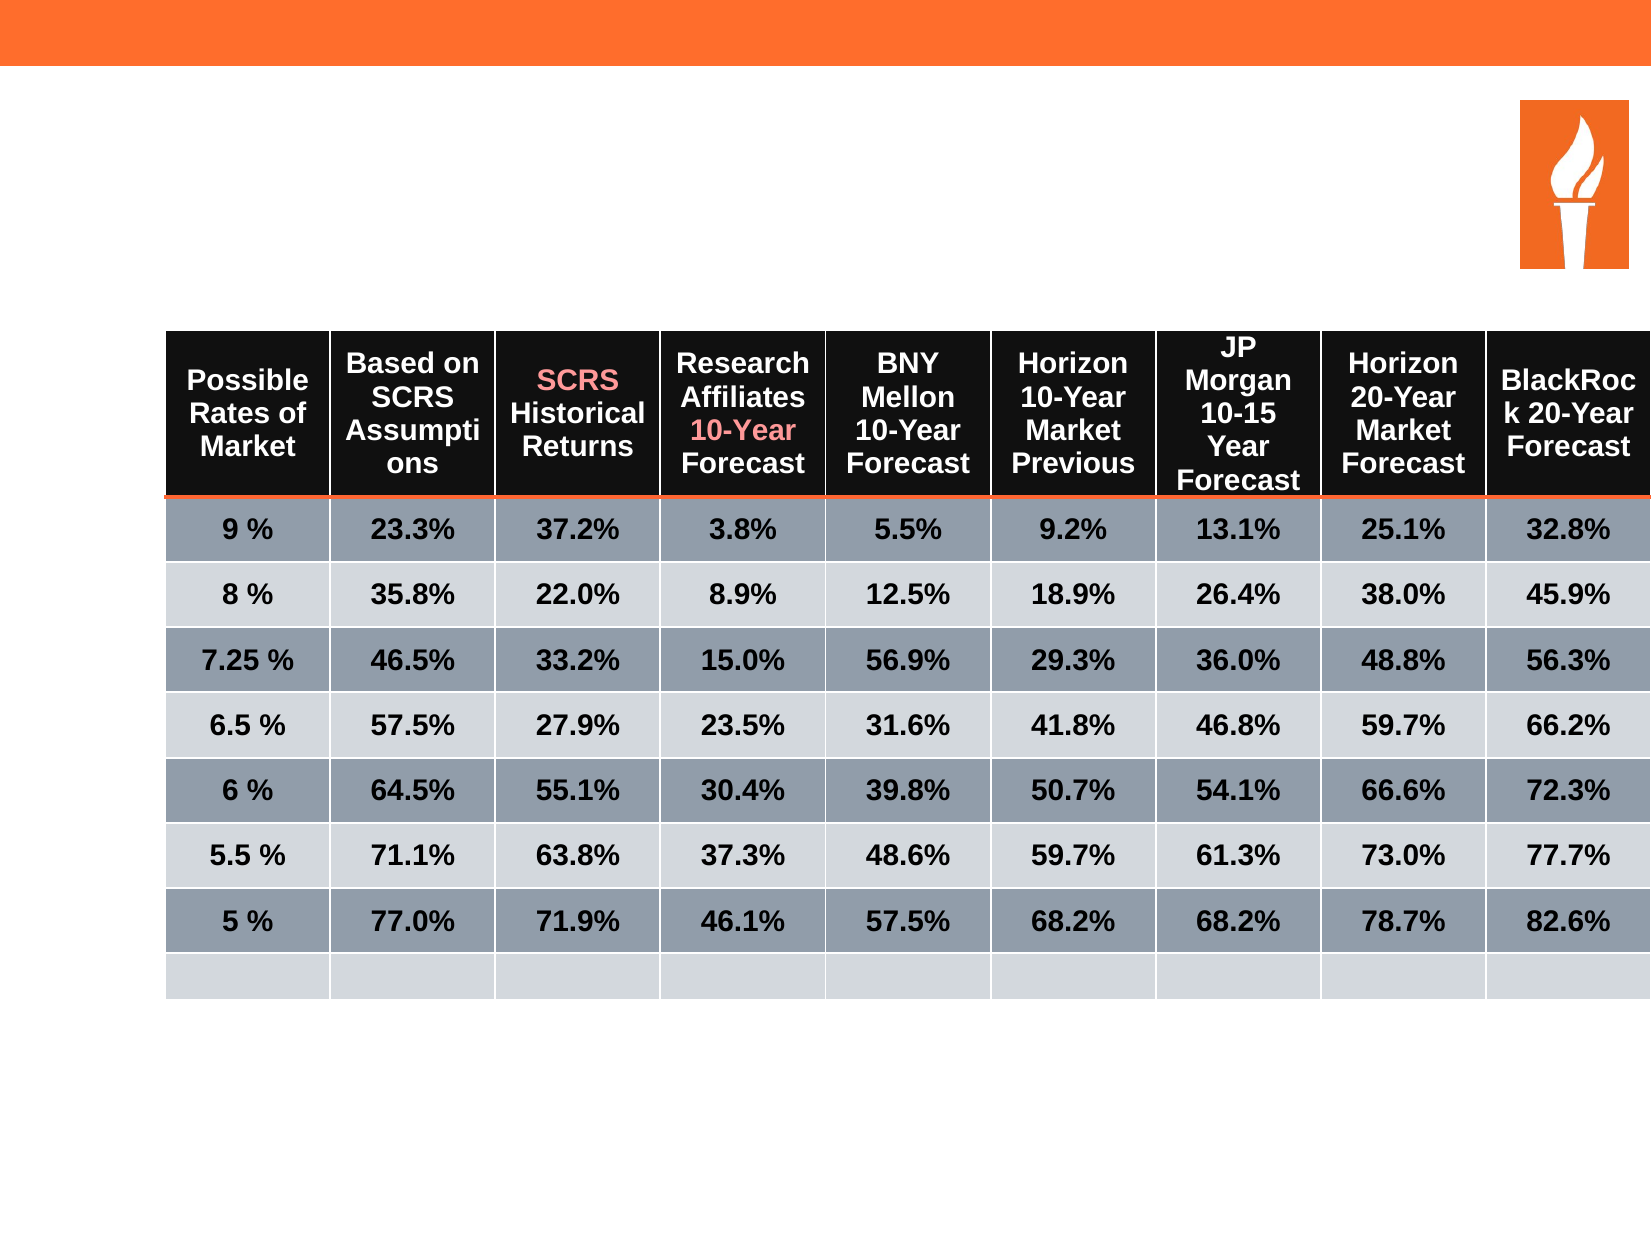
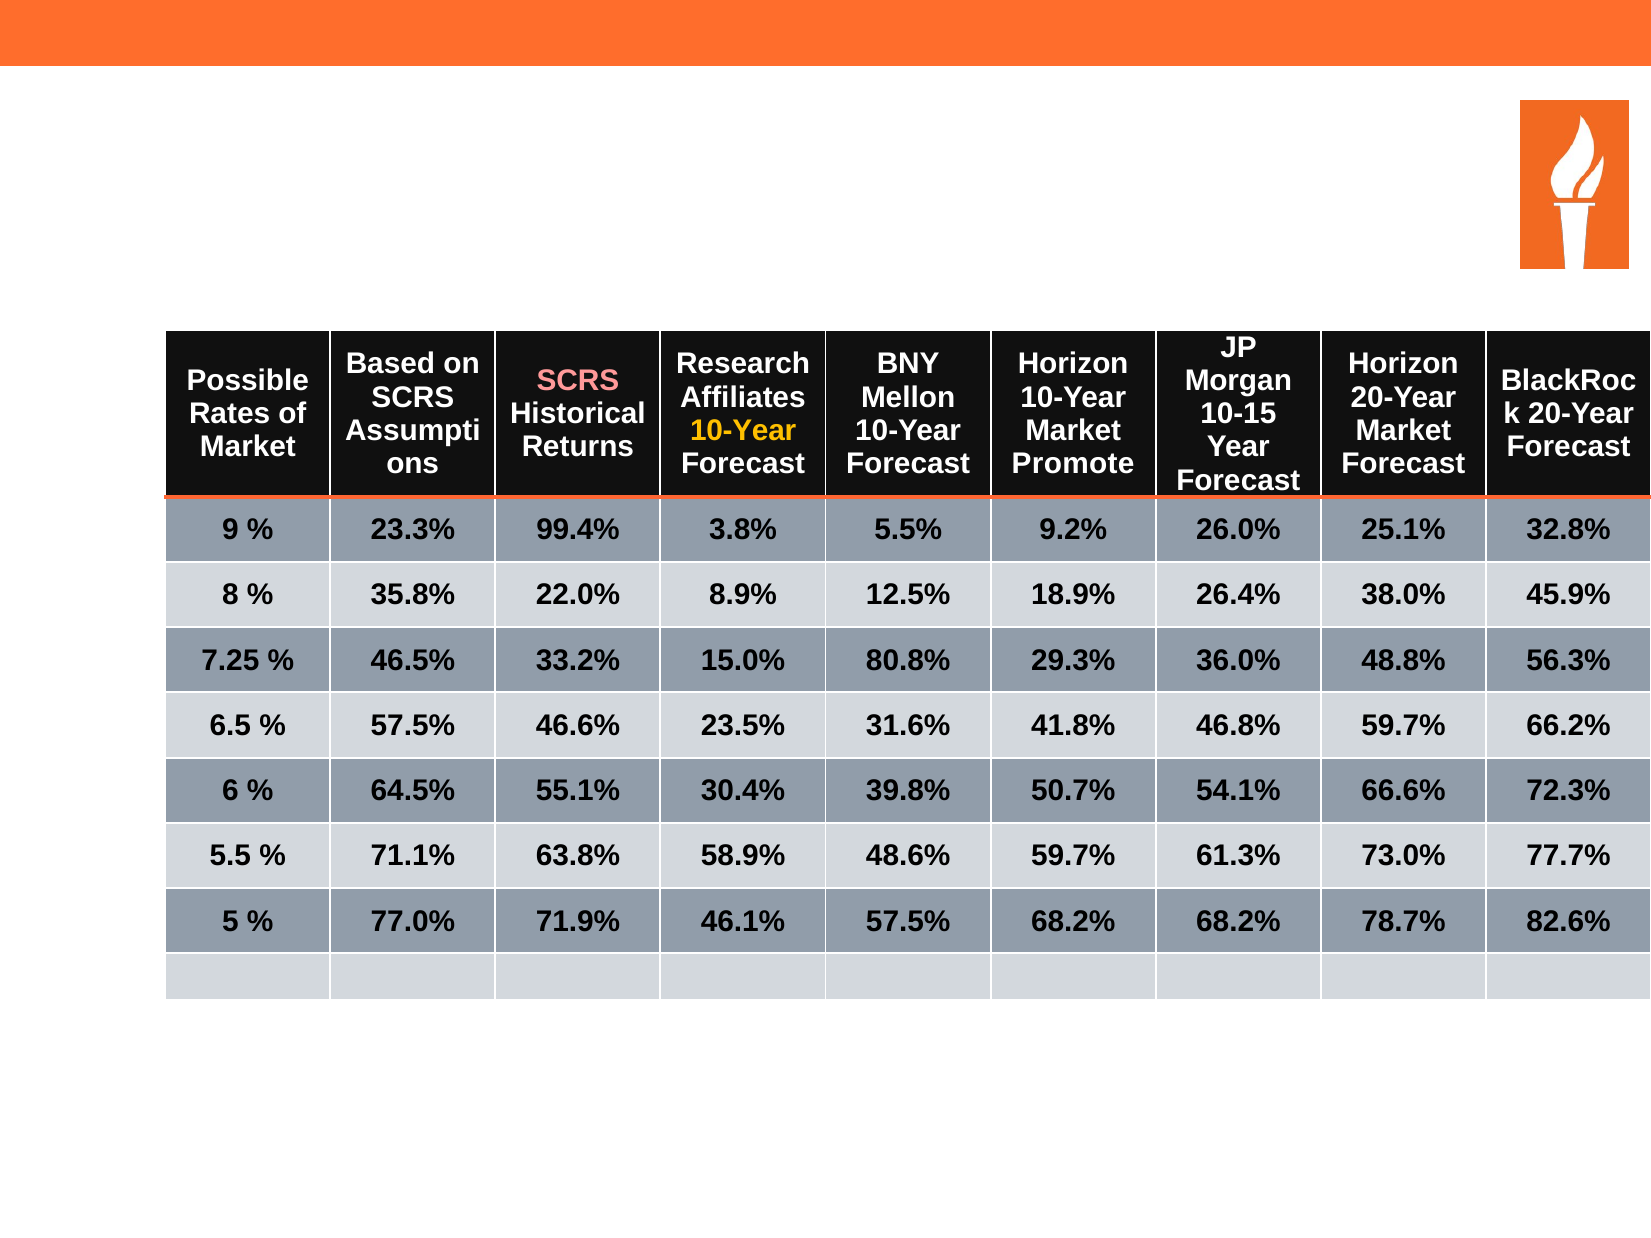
10-Year at (743, 431) colour: pink -> yellow
Previous: Previous -> Promote
37.2%: 37.2% -> 99.4%
13.1%: 13.1% -> 26.0%
56.9%: 56.9% -> 80.8%
27.9%: 27.9% -> 46.6%
37.3%: 37.3% -> 58.9%
